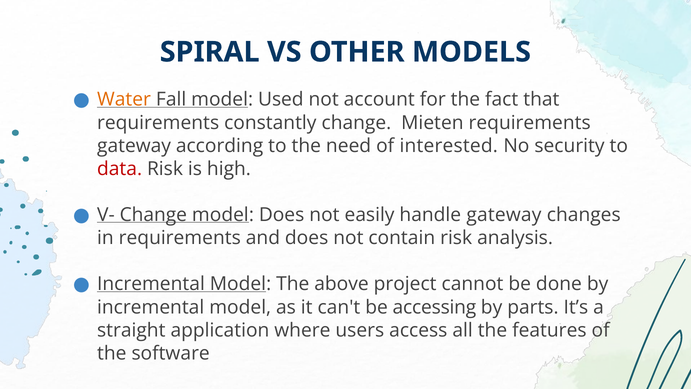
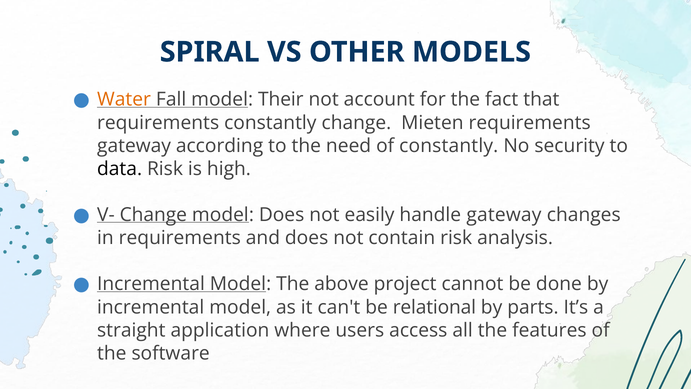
Used: Used -> Their
of interested: interested -> constantly
data colour: red -> black
accessing: accessing -> relational
